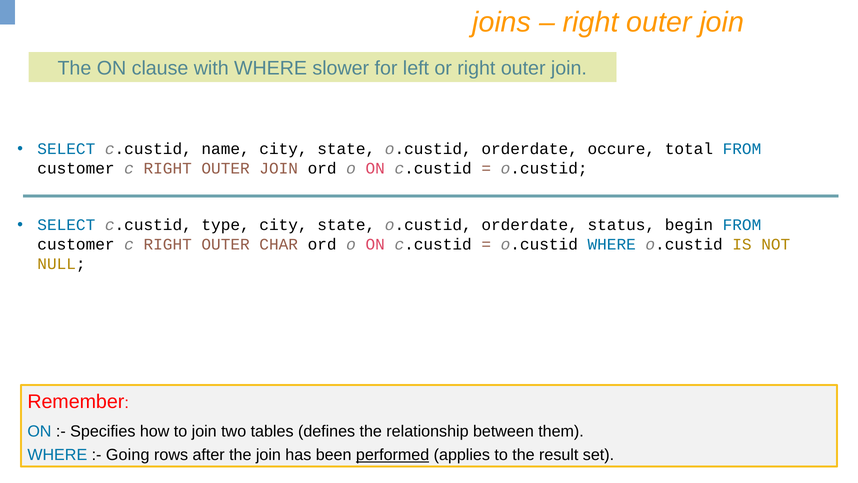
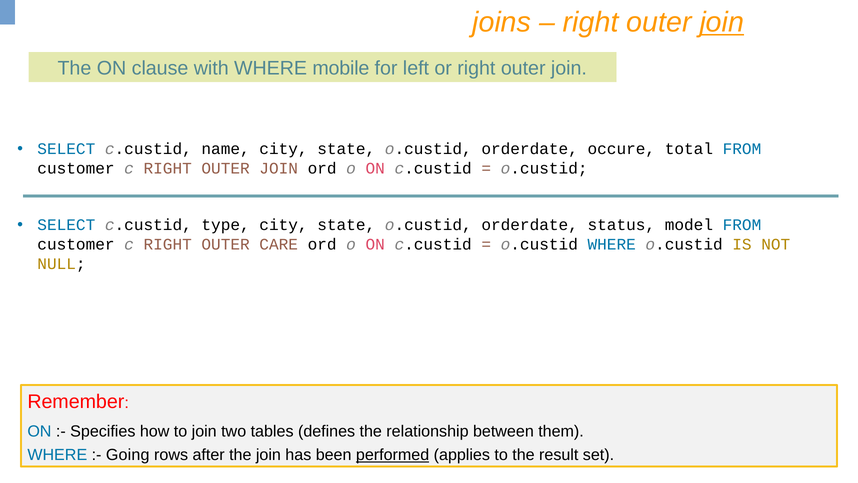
join at (722, 22) underline: none -> present
slower: slower -> mobile
begin: begin -> model
CHAR: CHAR -> CARE
